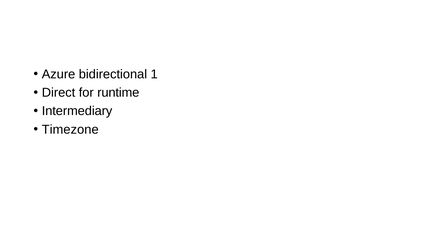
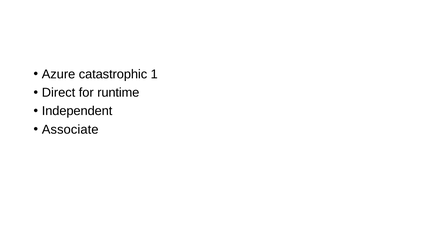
bidirectional: bidirectional -> catastrophic
Intermediary: Intermediary -> Independent
Timezone: Timezone -> Associate
